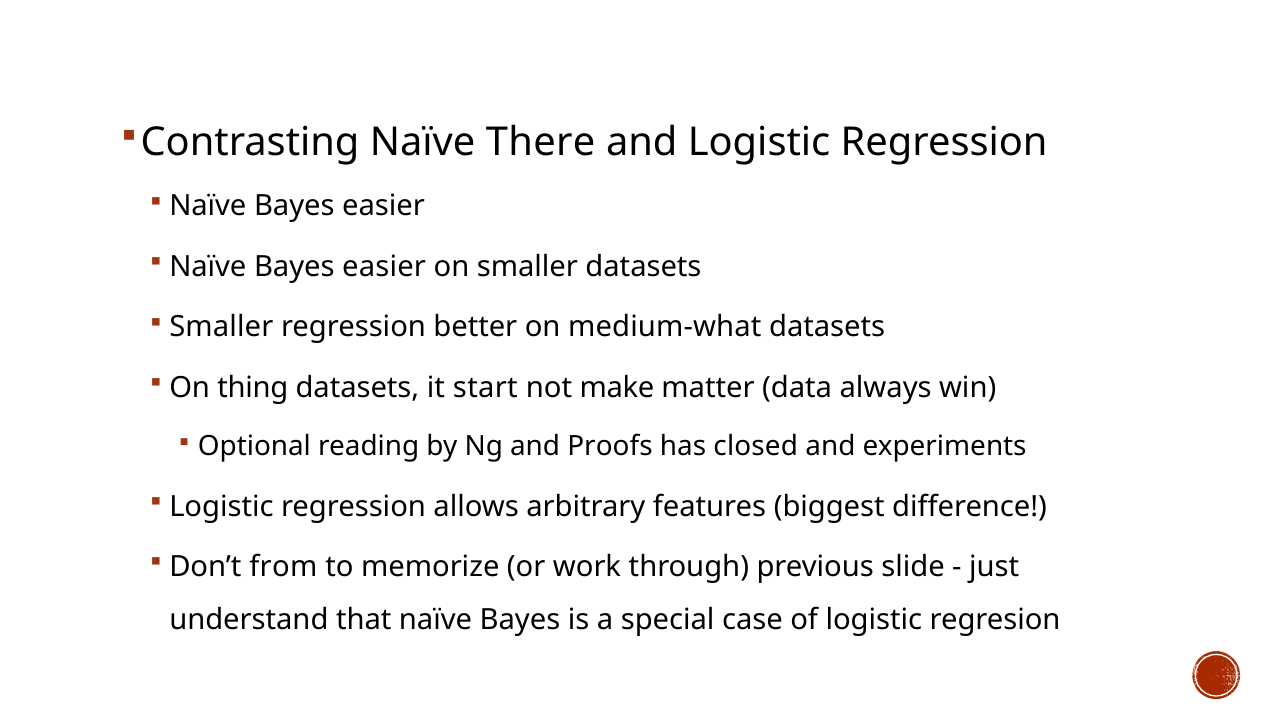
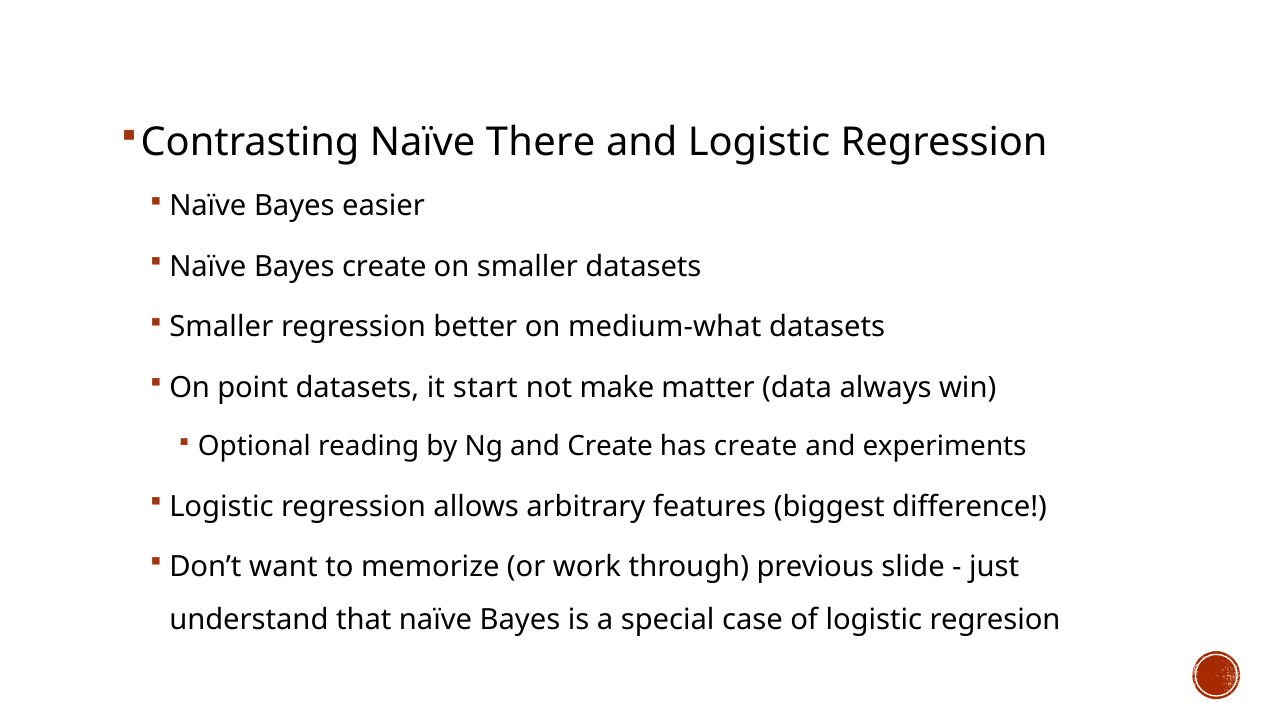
easier at (384, 267): easier -> create
thing: thing -> point
and Proofs: Proofs -> Create
has closed: closed -> create
from: from -> want
